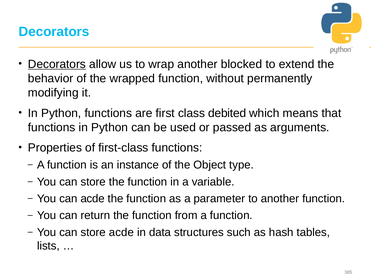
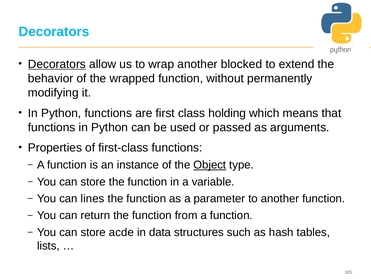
debited: debited -> holding
Object underline: none -> present
can acde: acde -> lines
